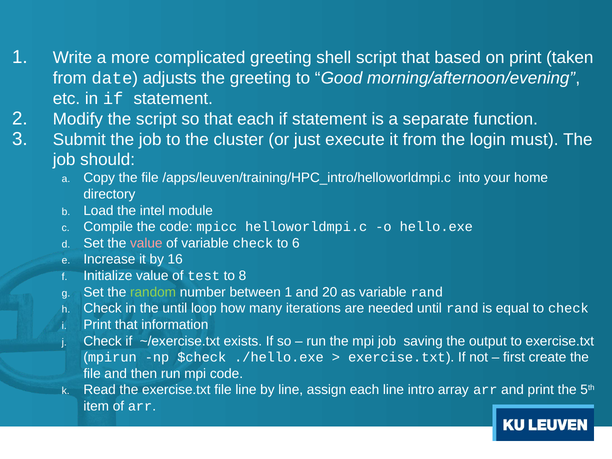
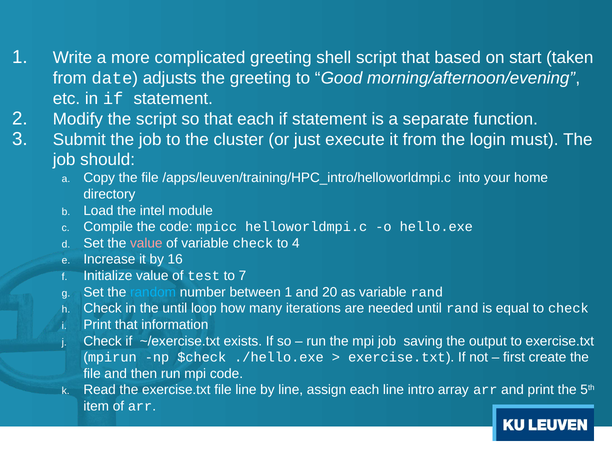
on print: print -> start
6: 6 -> 4
8: 8 -> 7
random colour: light green -> light blue
